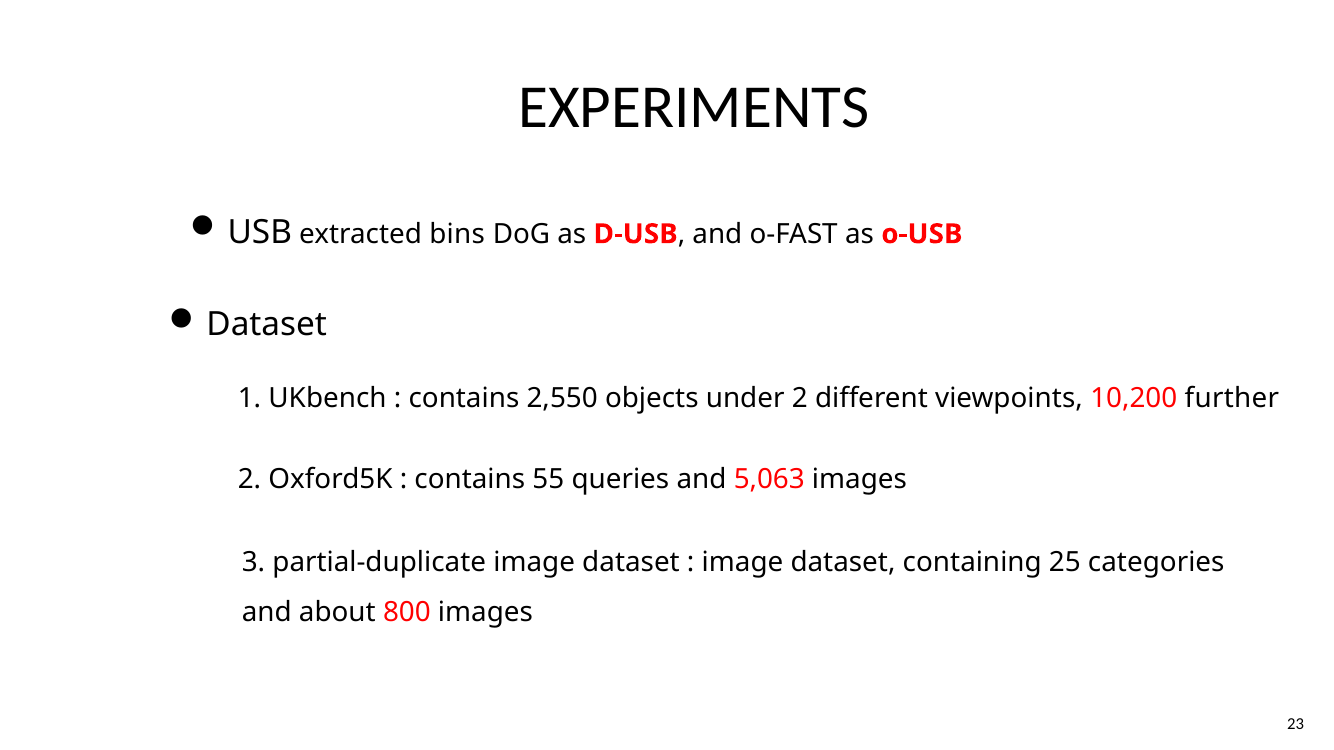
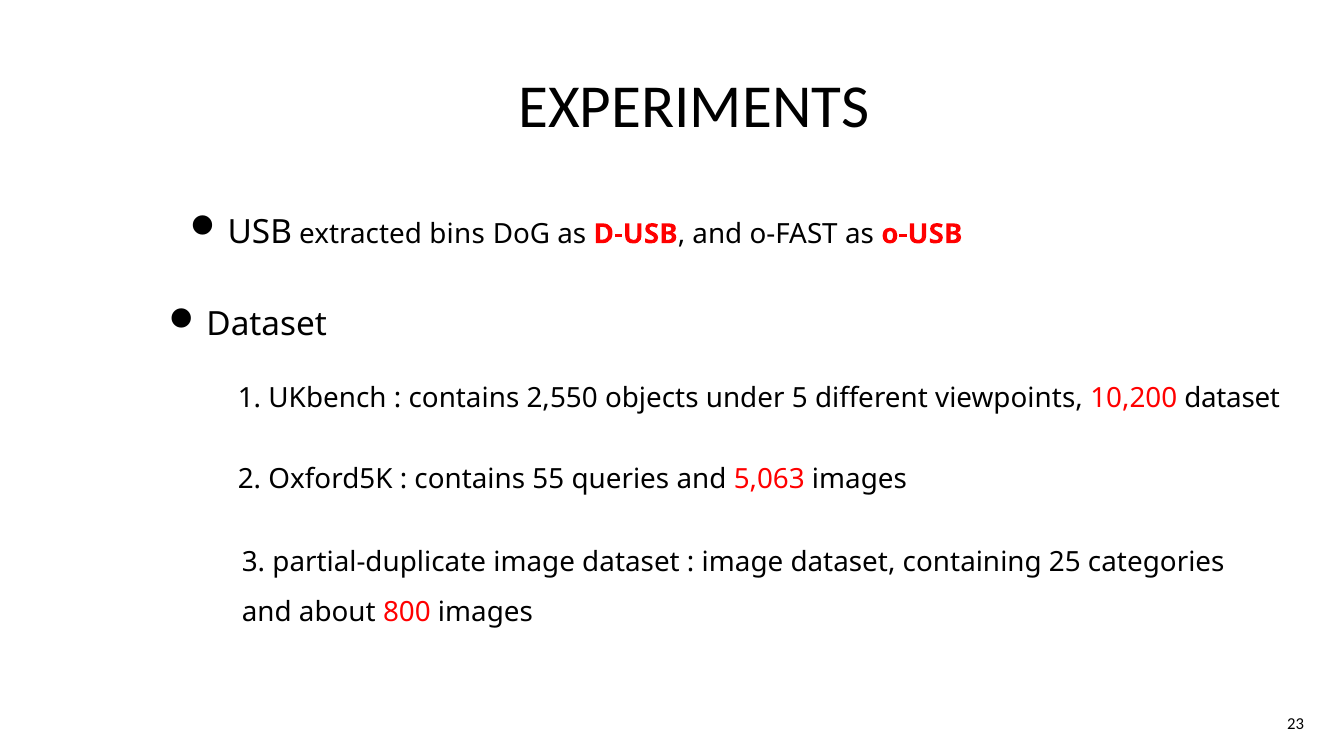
under 2: 2 -> 5
10,200 further: further -> dataset
